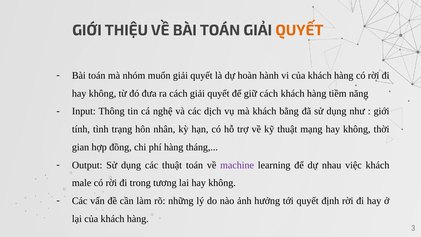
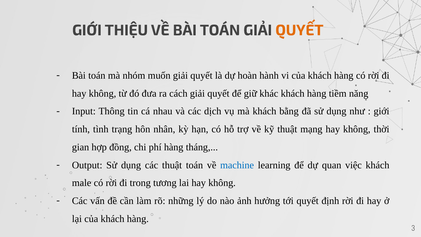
giữ cách: cách -> khác
nghệ: nghệ -> nhau
machine colour: purple -> blue
nhau: nhau -> quan
